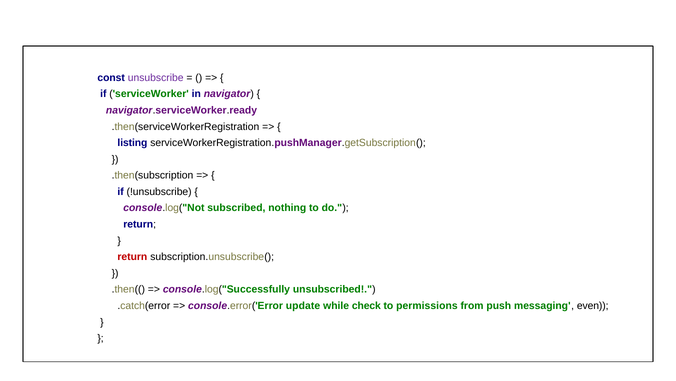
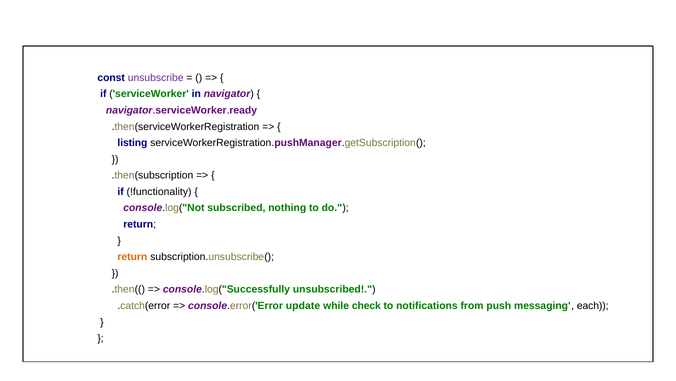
!unsubscribe: !unsubscribe -> !functionality
return at (132, 256) colour: red -> orange
permissions: permissions -> notifications
even: even -> each
